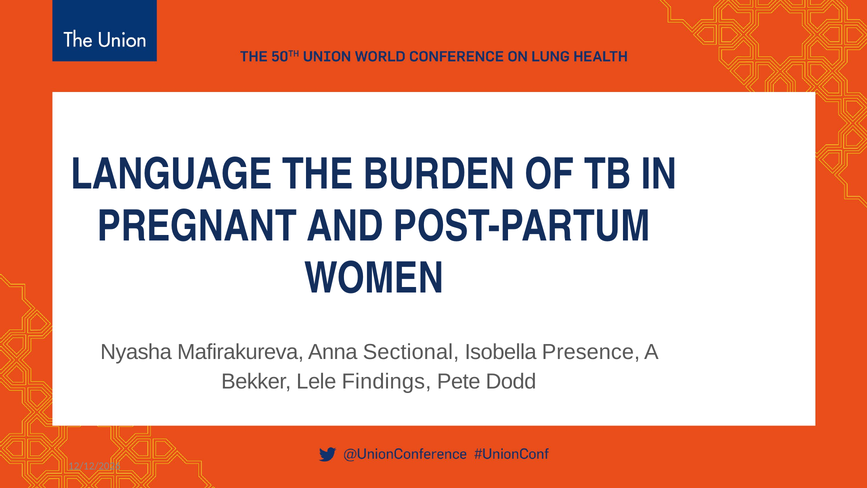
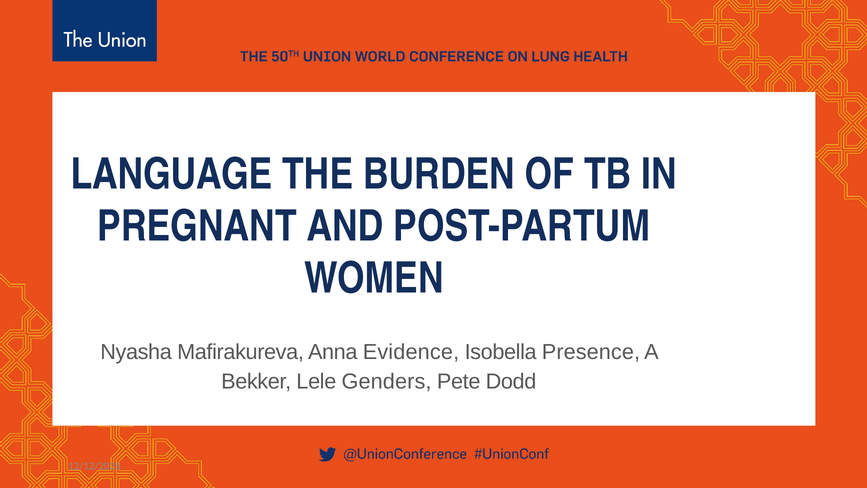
Sectional: Sectional -> Evidence
Findings: Findings -> Genders
